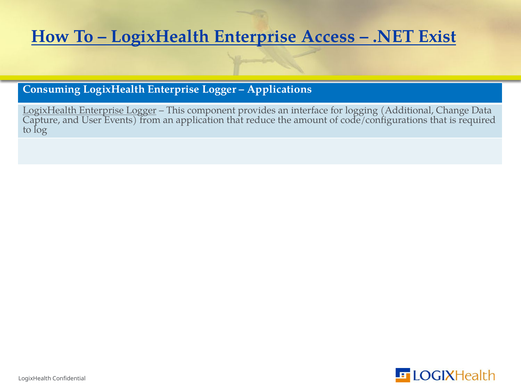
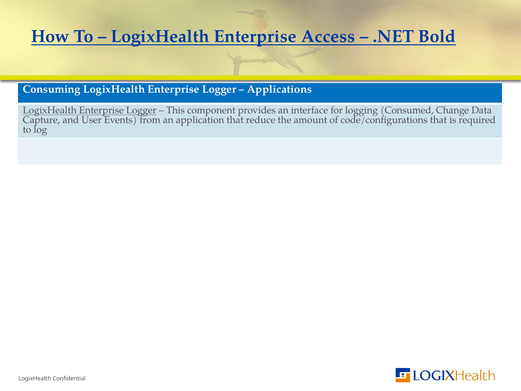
Exist: Exist -> Bold
Additional: Additional -> Consumed
